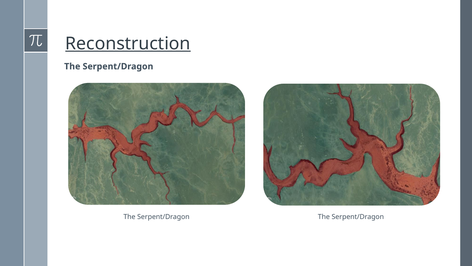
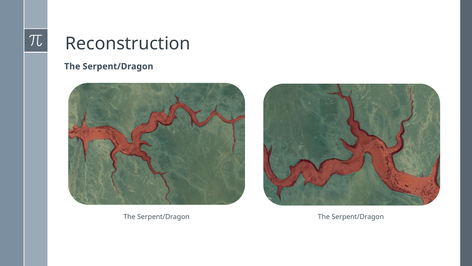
Reconstruction underline: present -> none
